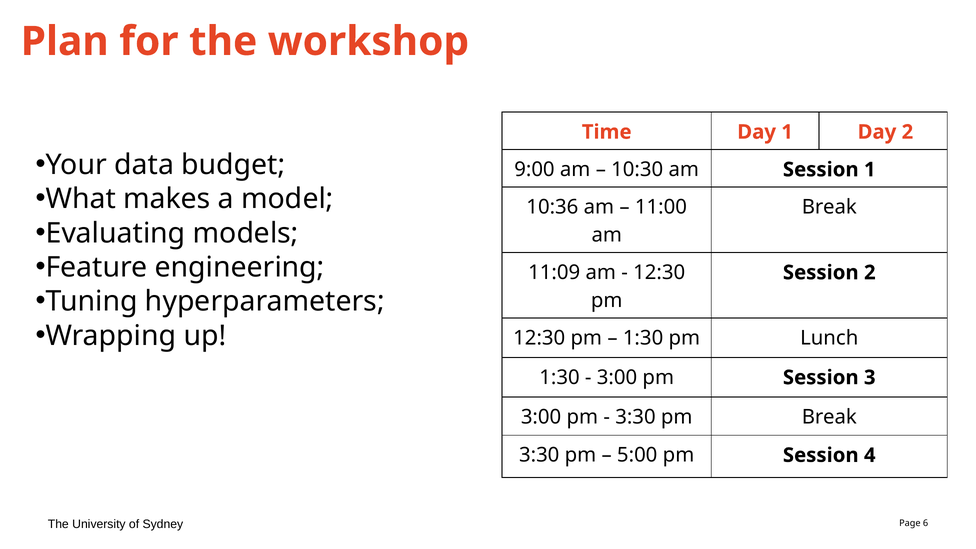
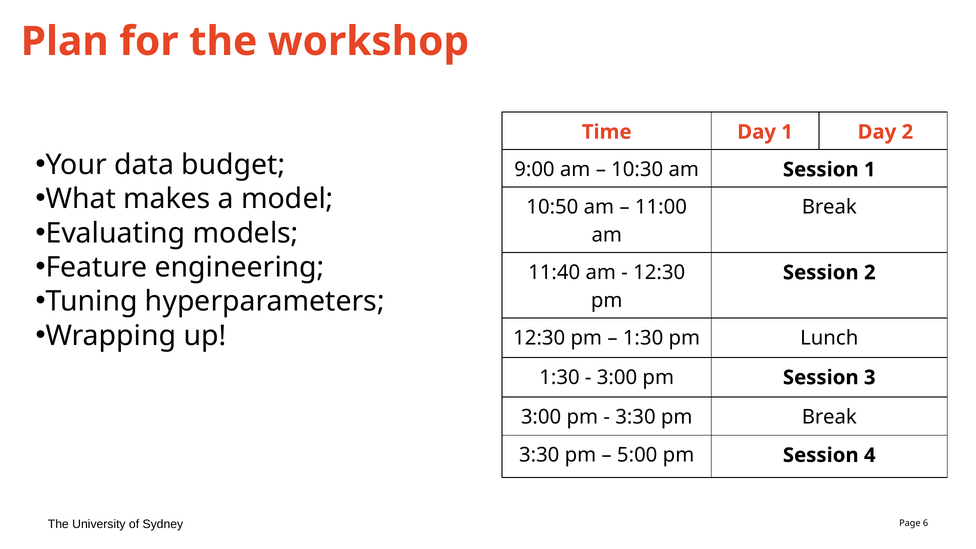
10:36: 10:36 -> 10:50
11:09: 11:09 -> 11:40
